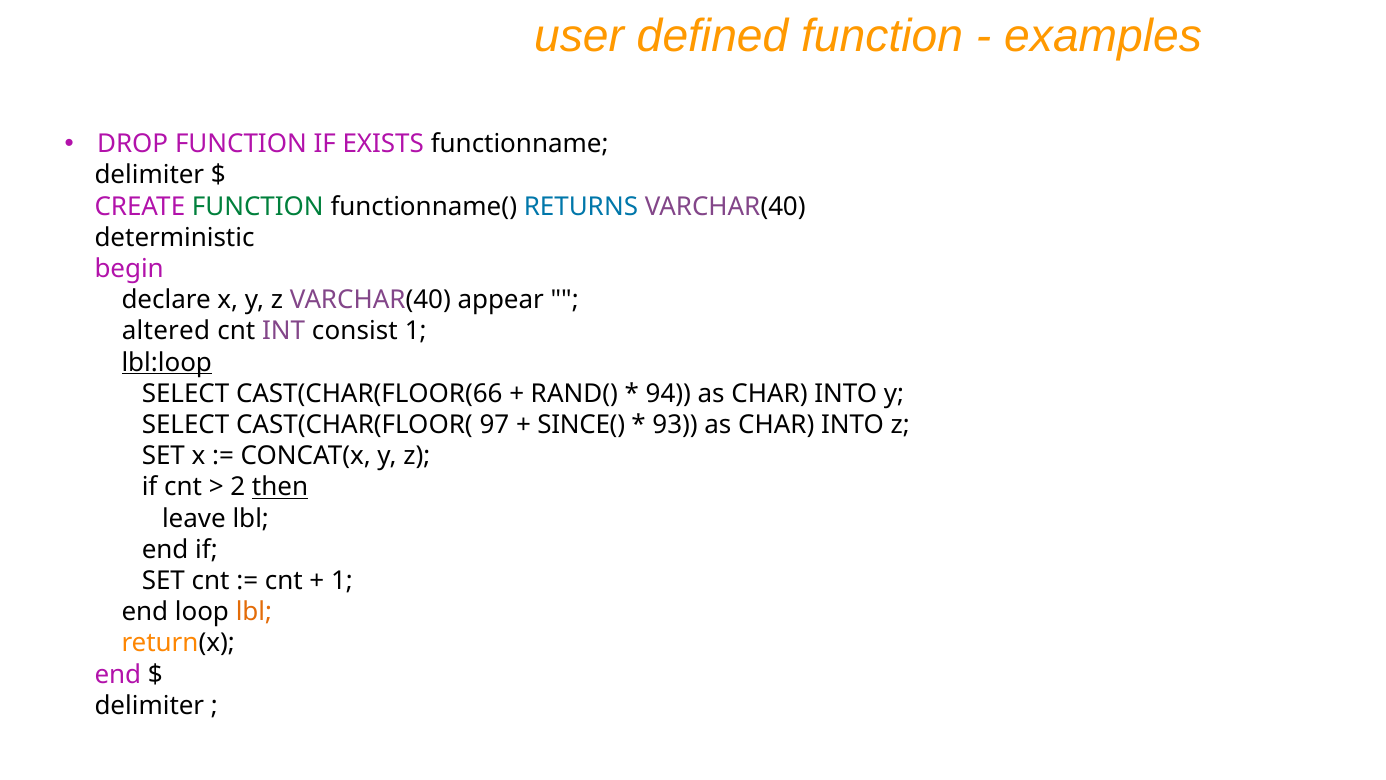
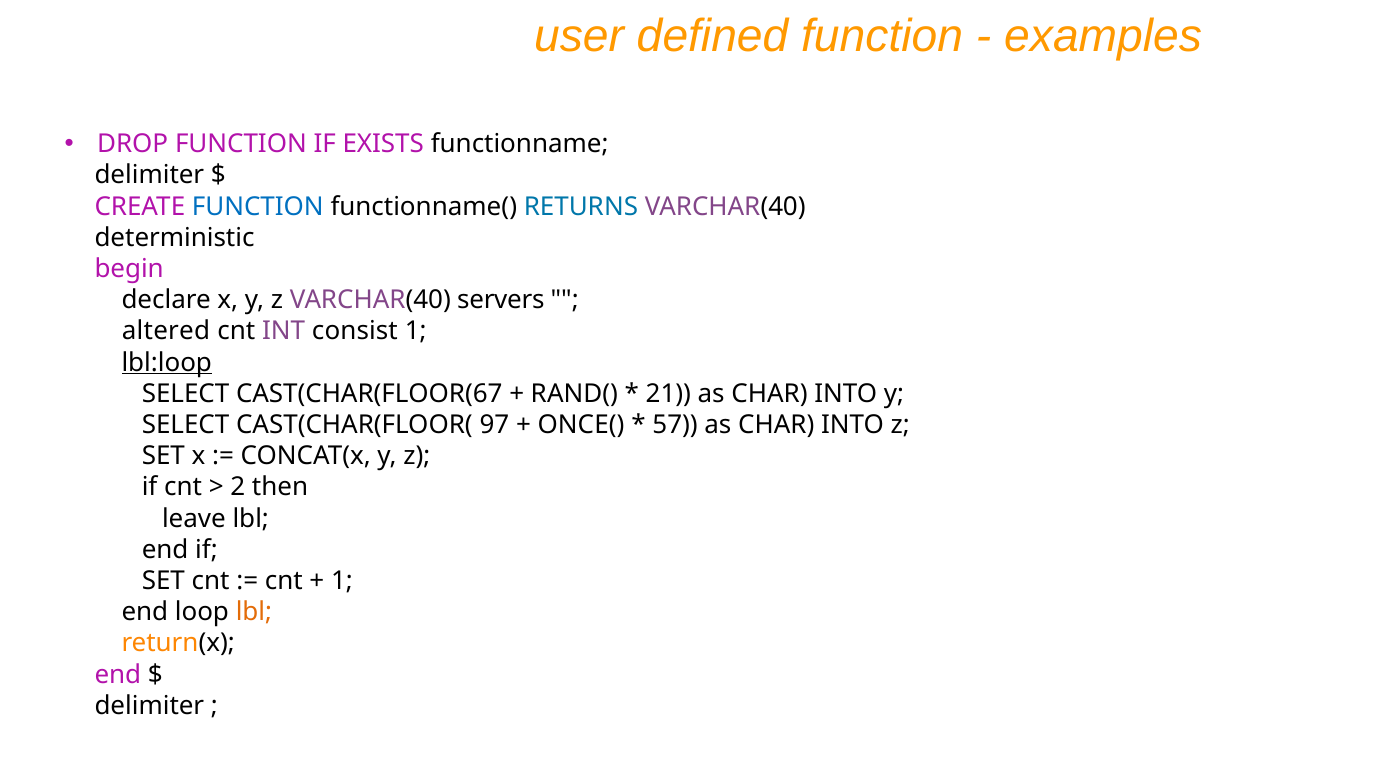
FUNCTION at (258, 206) colour: green -> blue
appear: appear -> servers
CAST(CHAR(FLOOR(66: CAST(CHAR(FLOOR(66 -> CAST(CHAR(FLOOR(67
94: 94 -> 21
SINCE(: SINCE( -> ONCE(
93: 93 -> 57
then underline: present -> none
